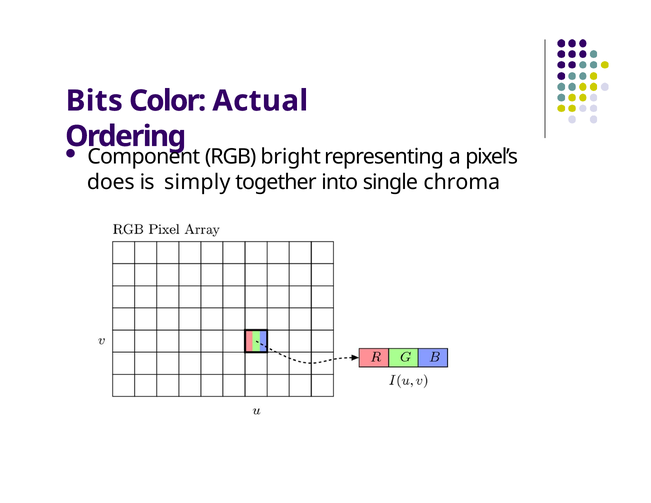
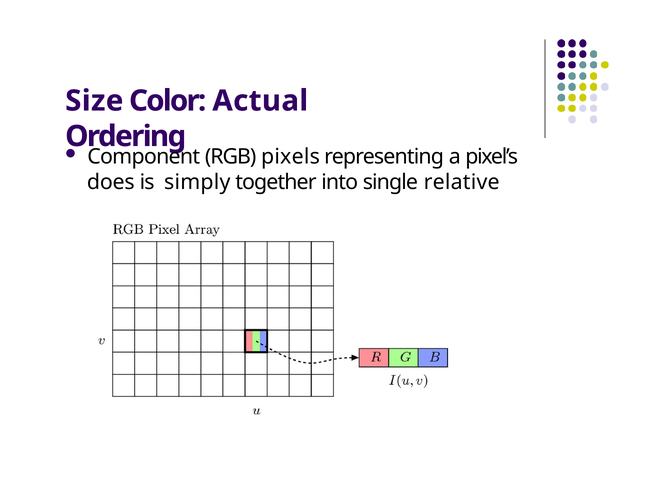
Bits: Bits -> Size
bright: bright -> pixels
chroma: chroma -> relative
